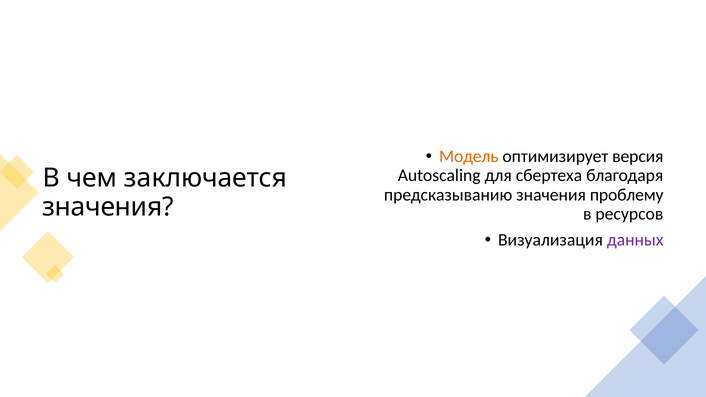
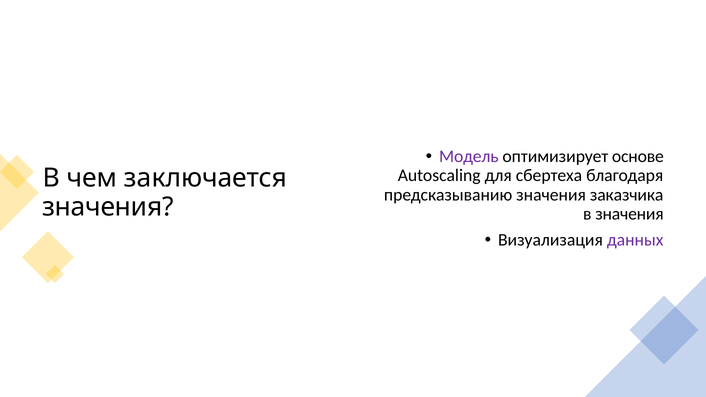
Модель colour: orange -> purple
версия: версия -> основе
проблему: проблему -> заказчика
в ресурсов: ресурсов -> значения
